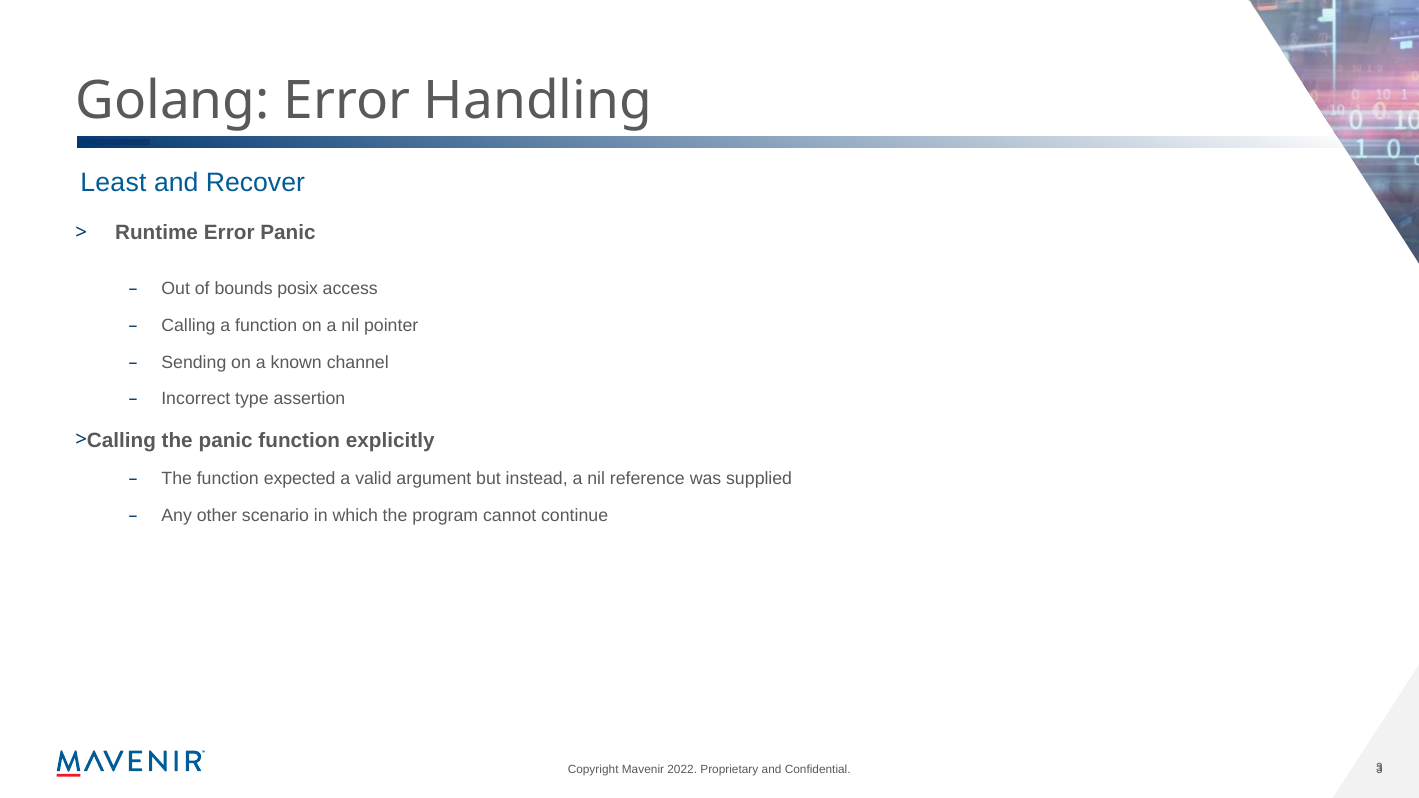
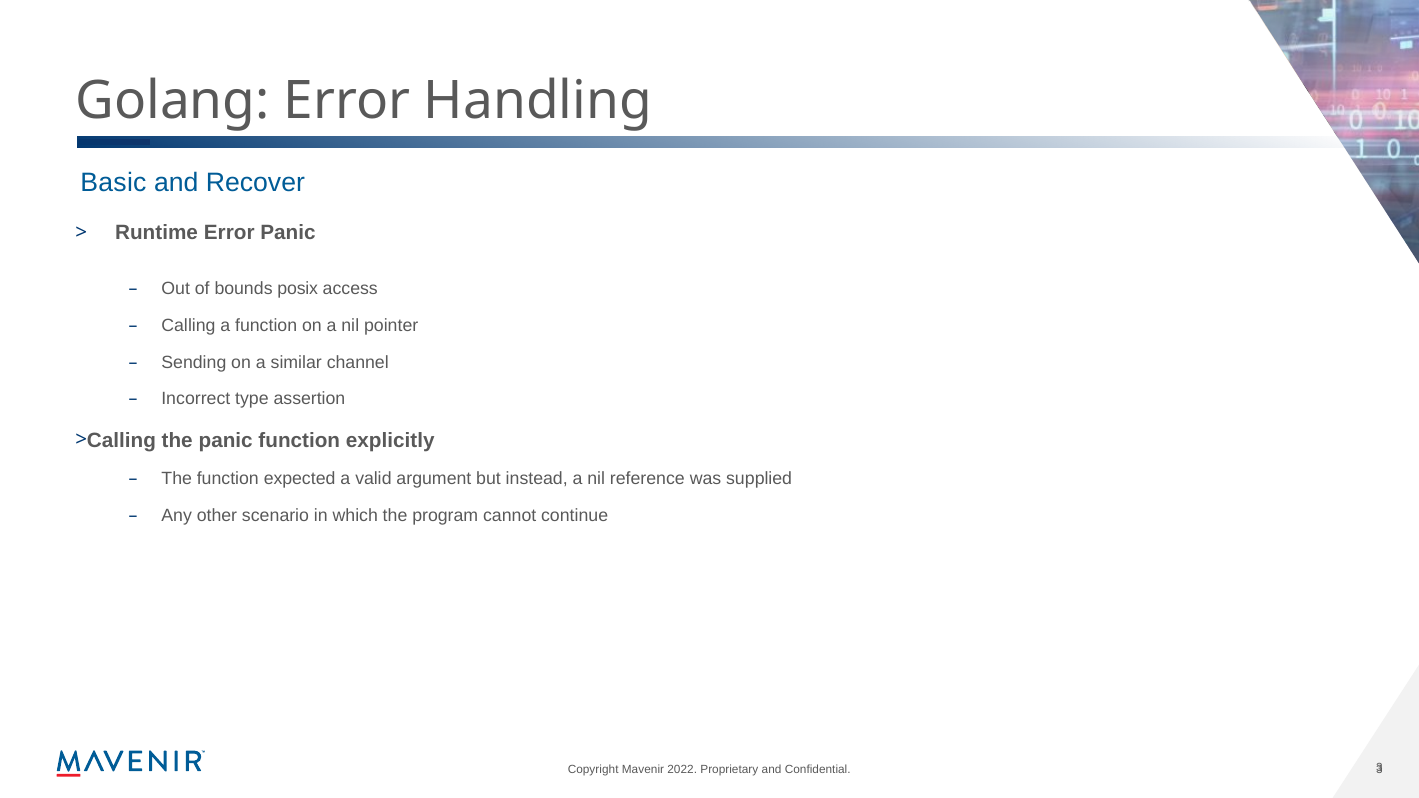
Least: Least -> Basic
known: known -> similar
